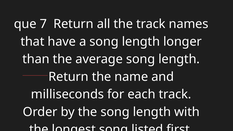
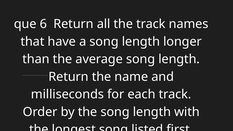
7: 7 -> 6
